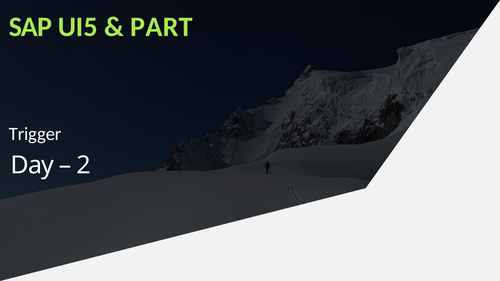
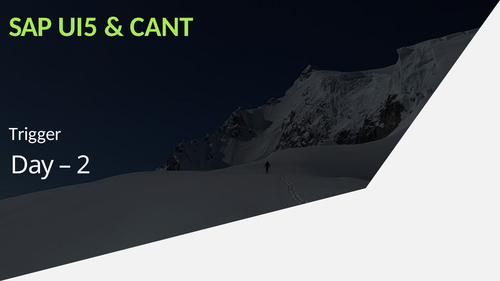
PART: PART -> CANT
